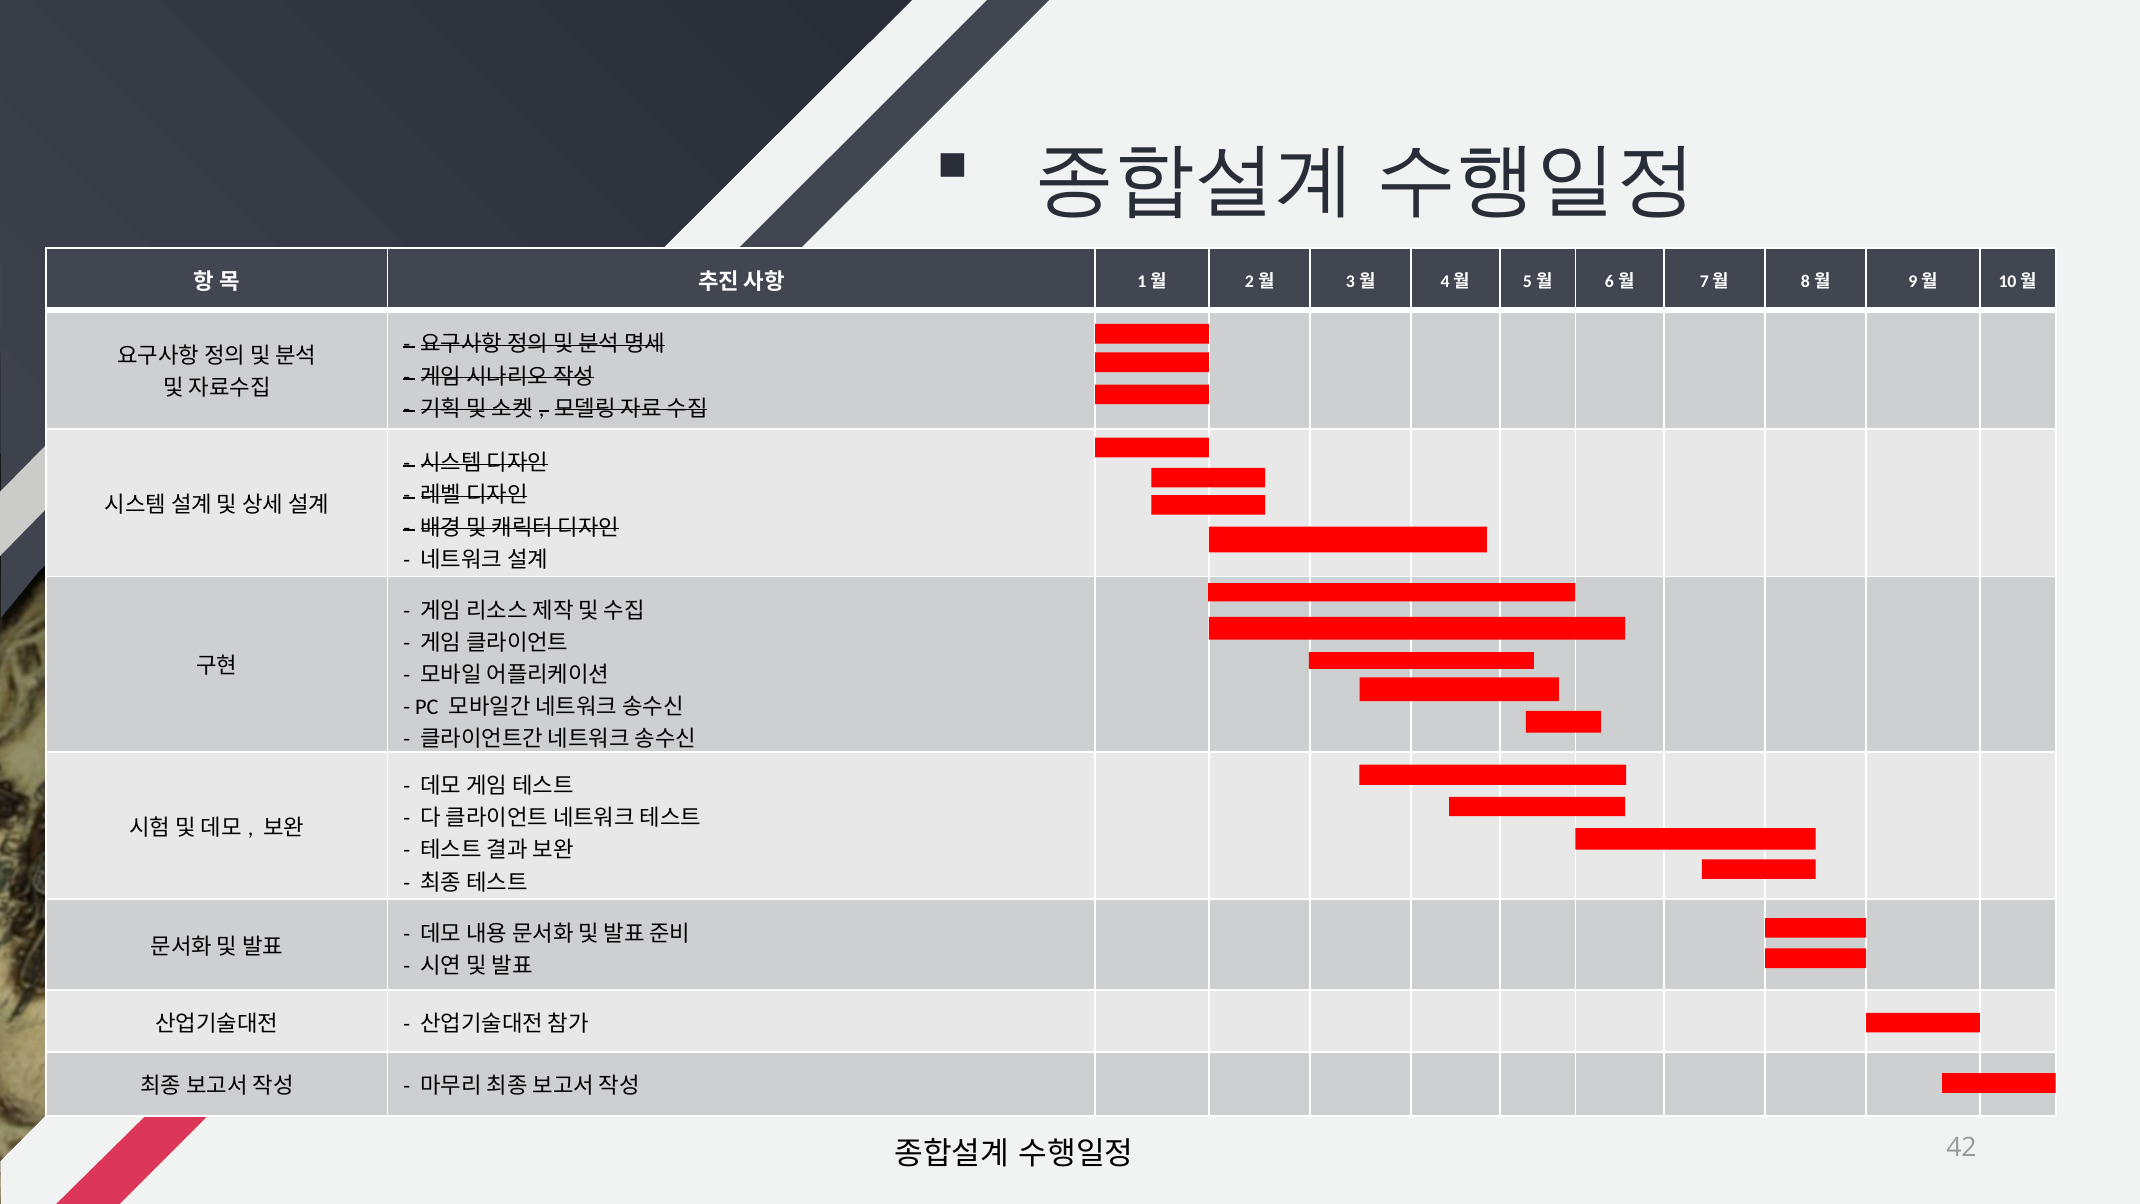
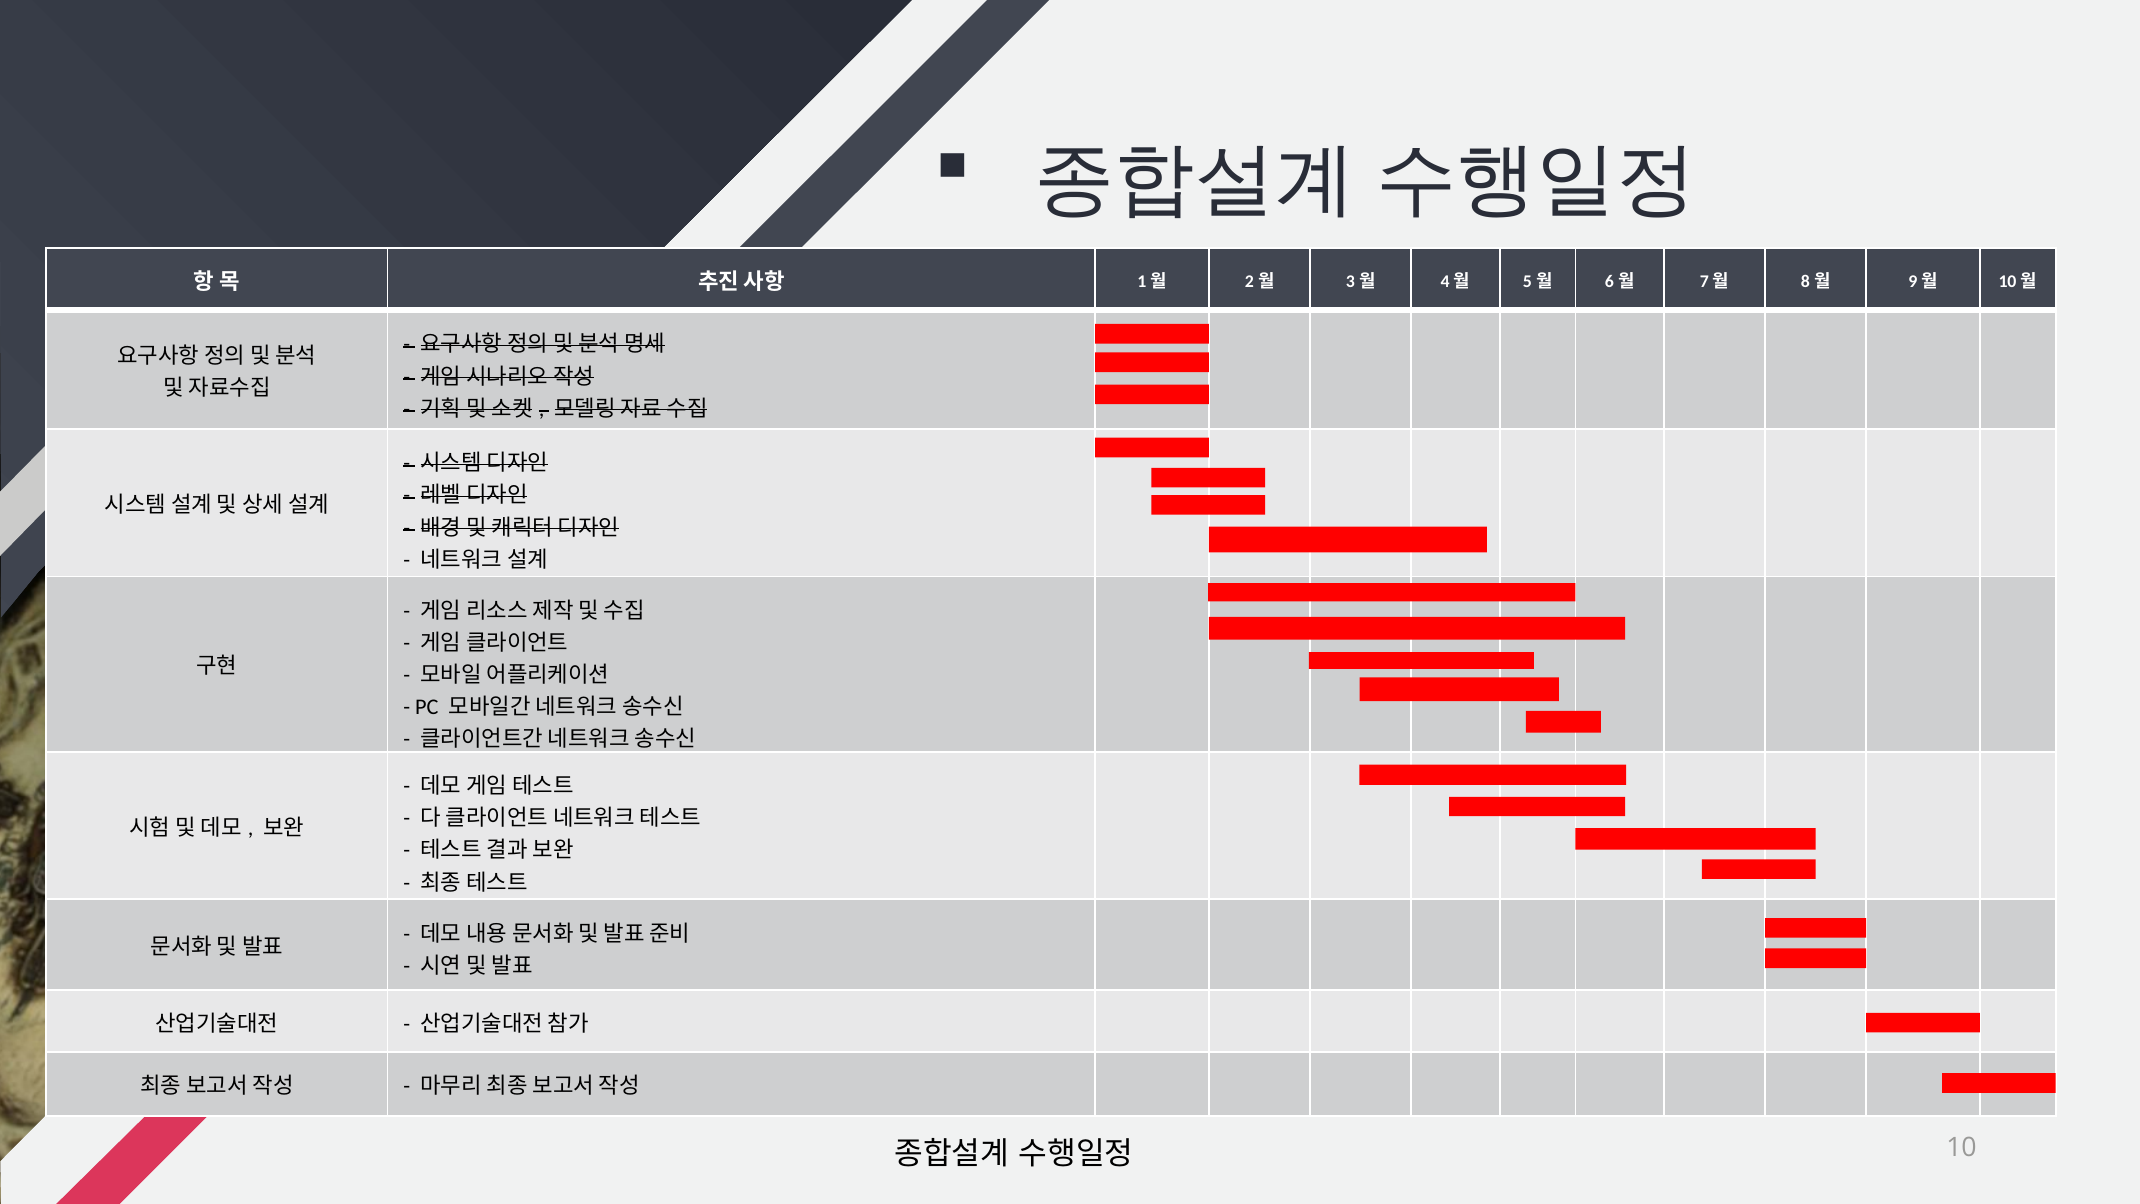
42: 42 -> 10
